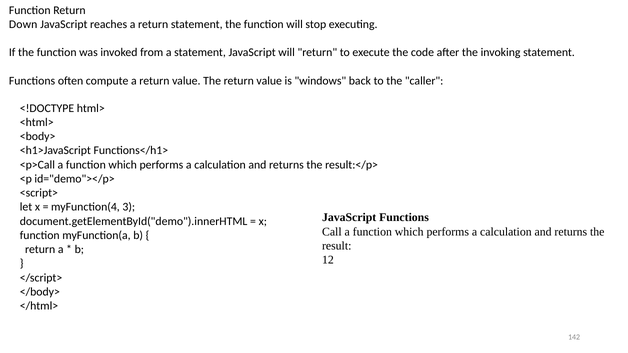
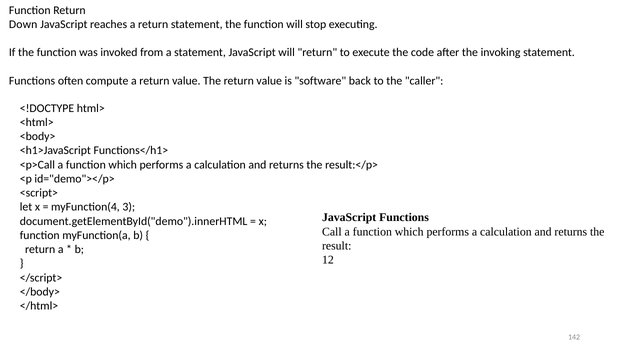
windows: windows -> software
